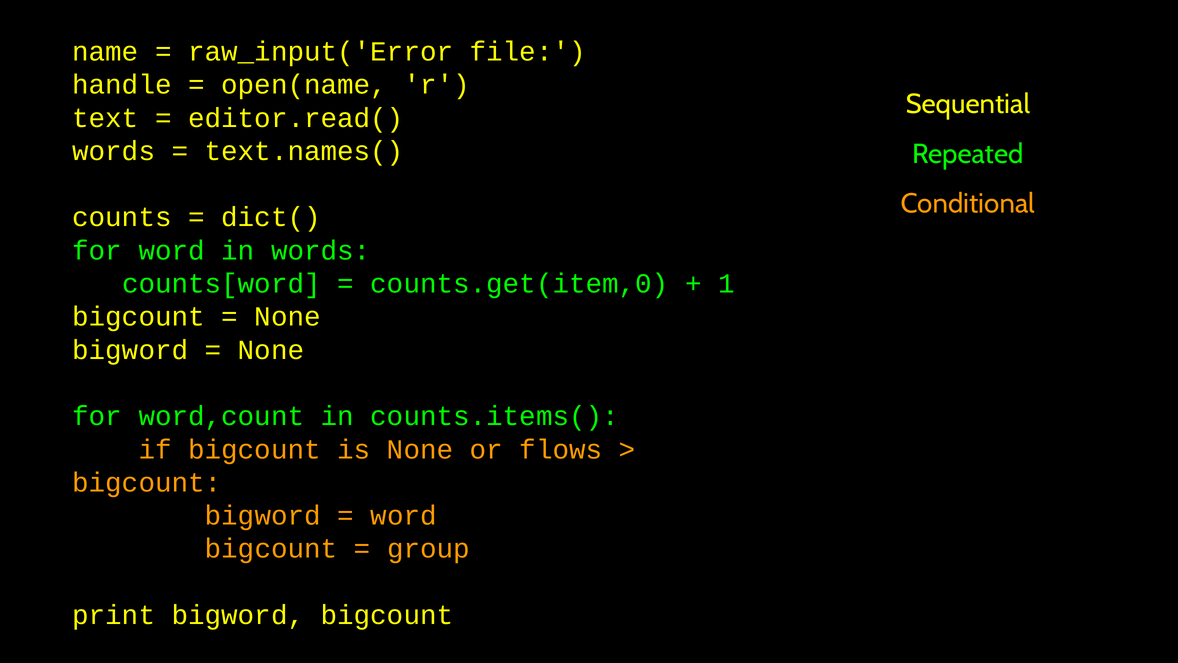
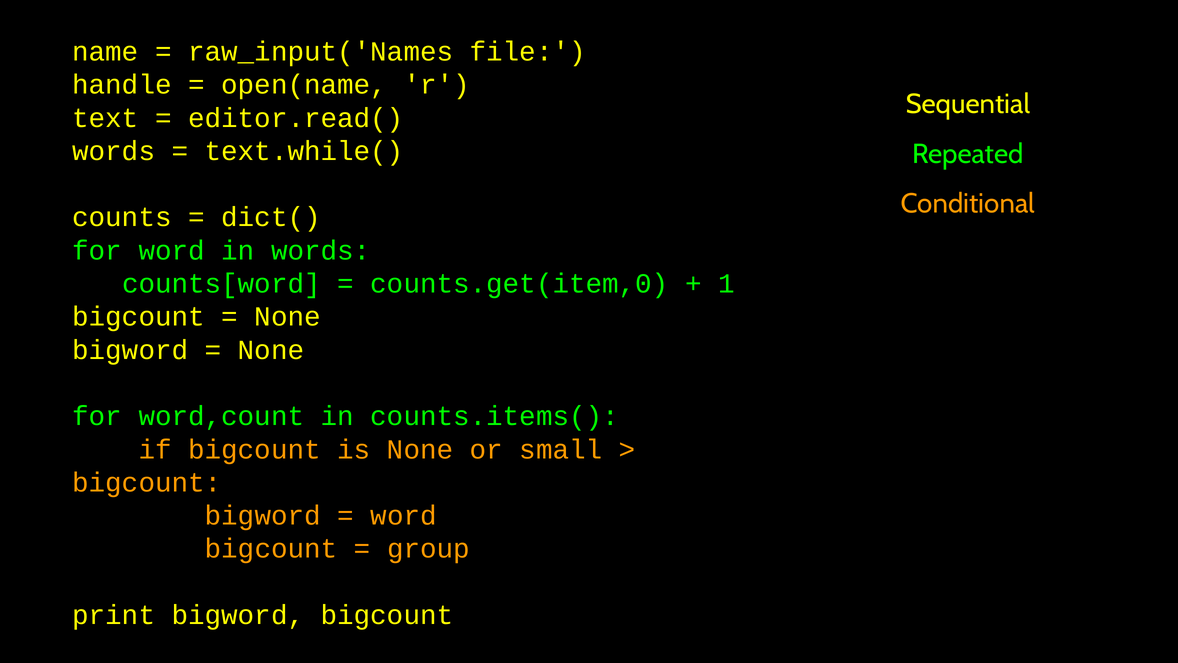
raw_input('Error: raw_input('Error -> raw_input('Names
text.names(: text.names( -> text.while(
flows: flows -> small
